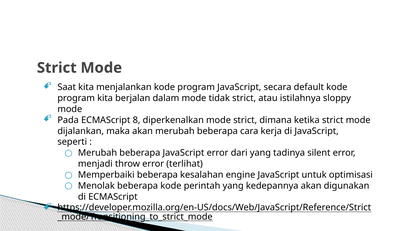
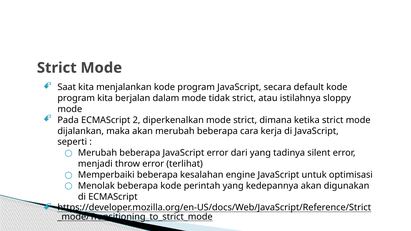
8: 8 -> 2
